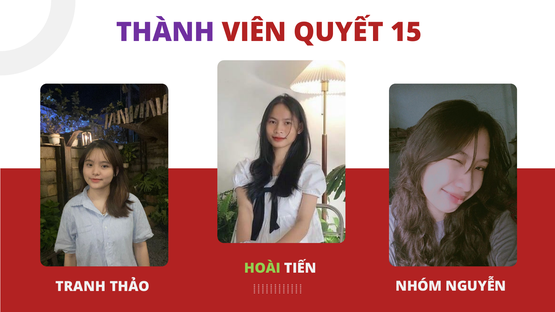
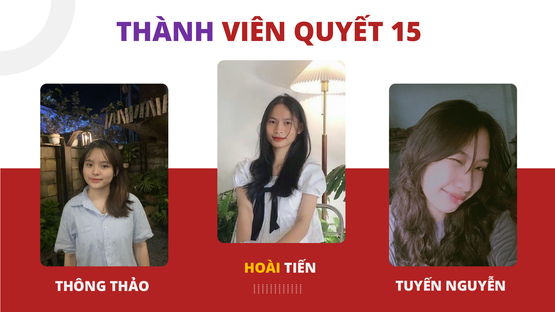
HOÀI colour: light green -> yellow
NHÓM: NHÓM -> TUYẾN
TRANH: TRANH -> THÔNG
